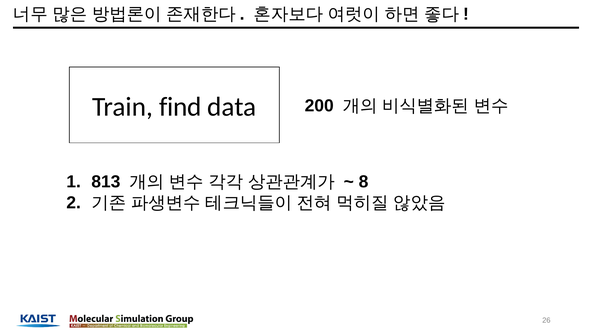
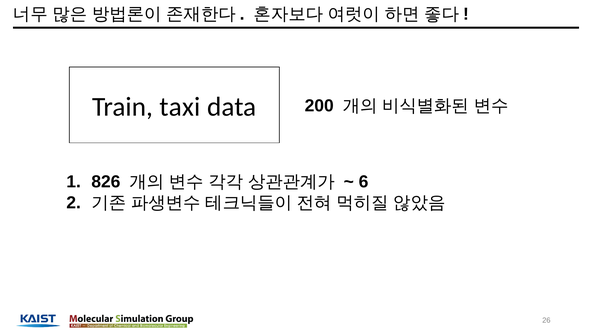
find: find -> taxi
813: 813 -> 826
8: 8 -> 6
